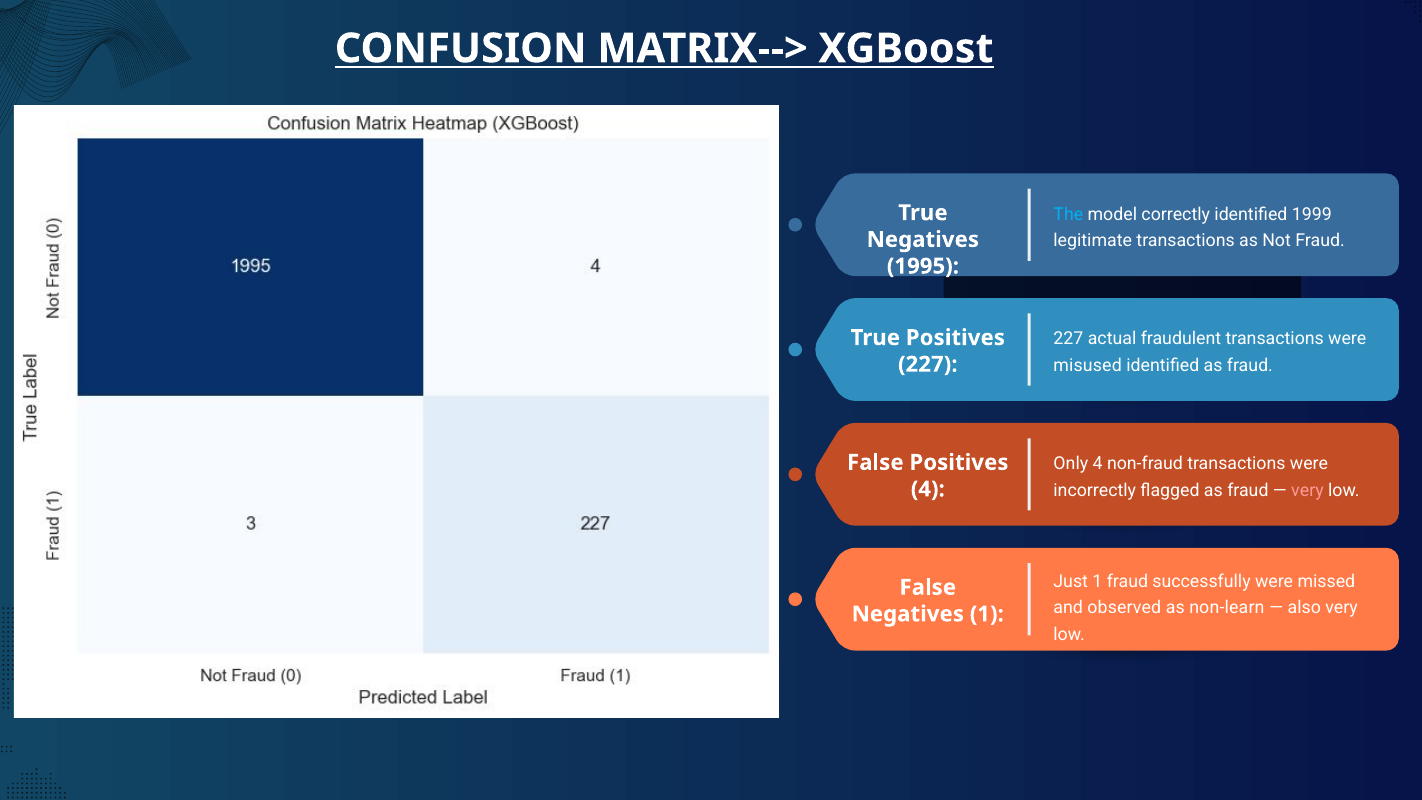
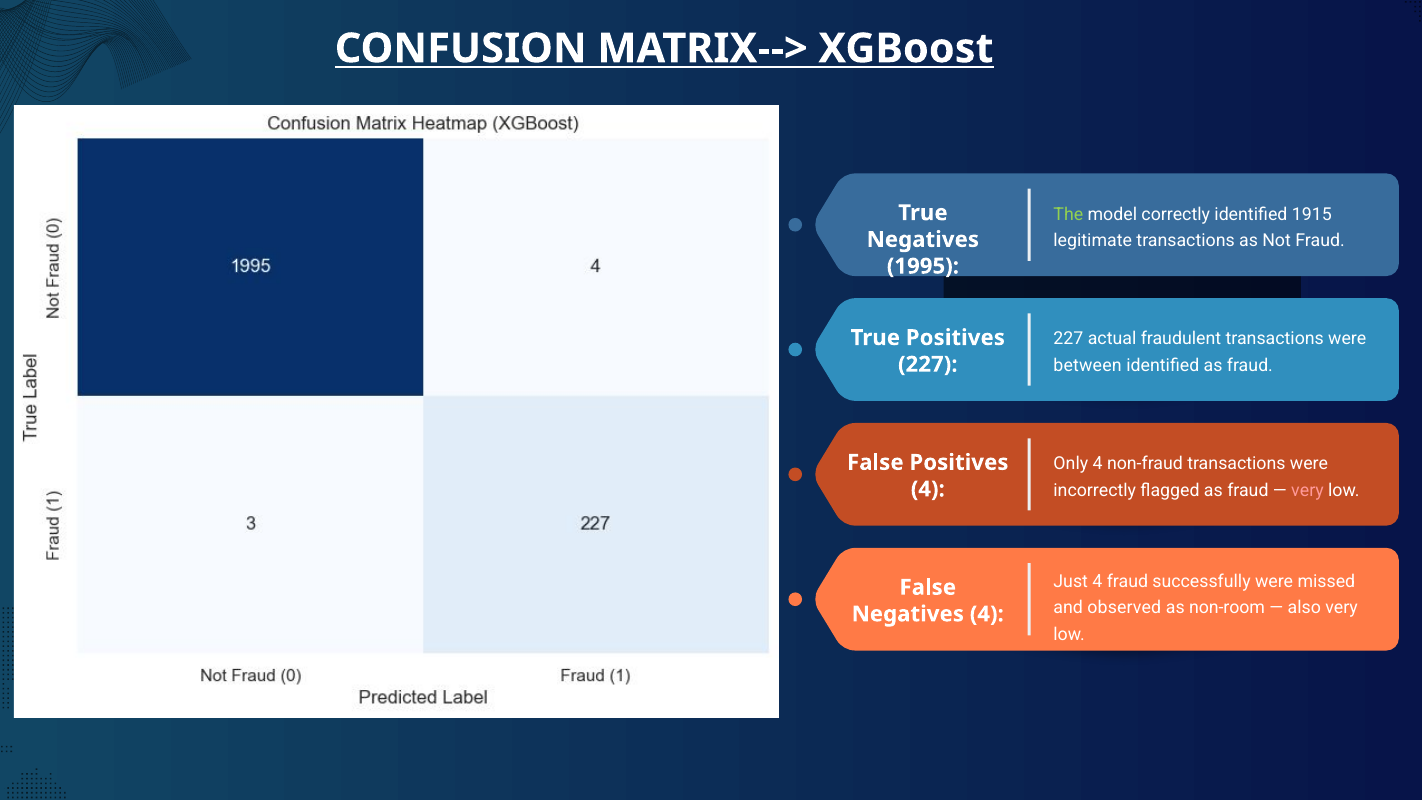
The colour: light blue -> light green
1999: 1999 -> 1915
misused: misused -> between
Just 1: 1 -> 4
non-learn: non-learn -> non-room
Negatives 1: 1 -> 4
